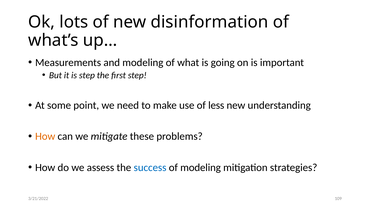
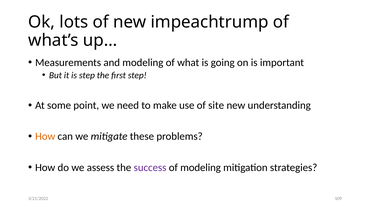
disinformation: disinformation -> impeachtrump
less: less -> site
success colour: blue -> purple
